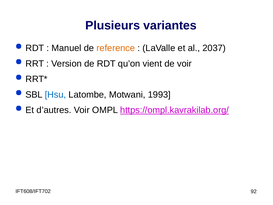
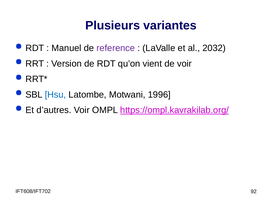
reference colour: orange -> purple
2037: 2037 -> 2032
1993: 1993 -> 1996
